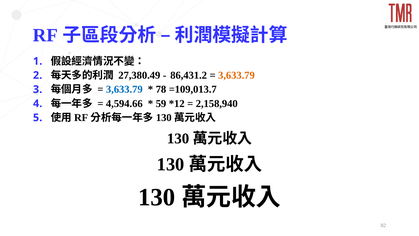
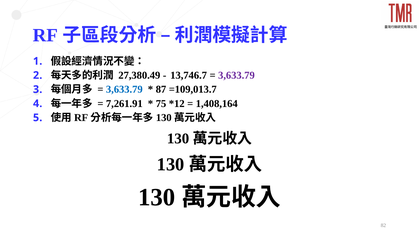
86,431.2: 86,431.2 -> 13,746.7
3,633.79 at (236, 75) colour: orange -> purple
78: 78 -> 87
4,594.66: 4,594.66 -> 7,261.91
59: 59 -> 75
2,158,940: 2,158,940 -> 1,408,164
